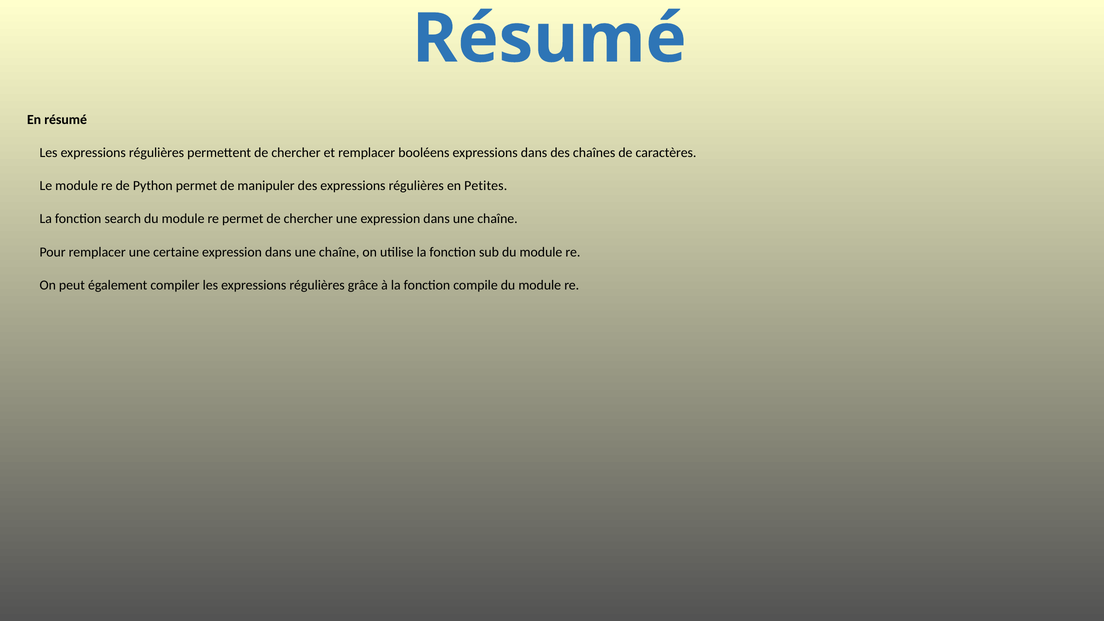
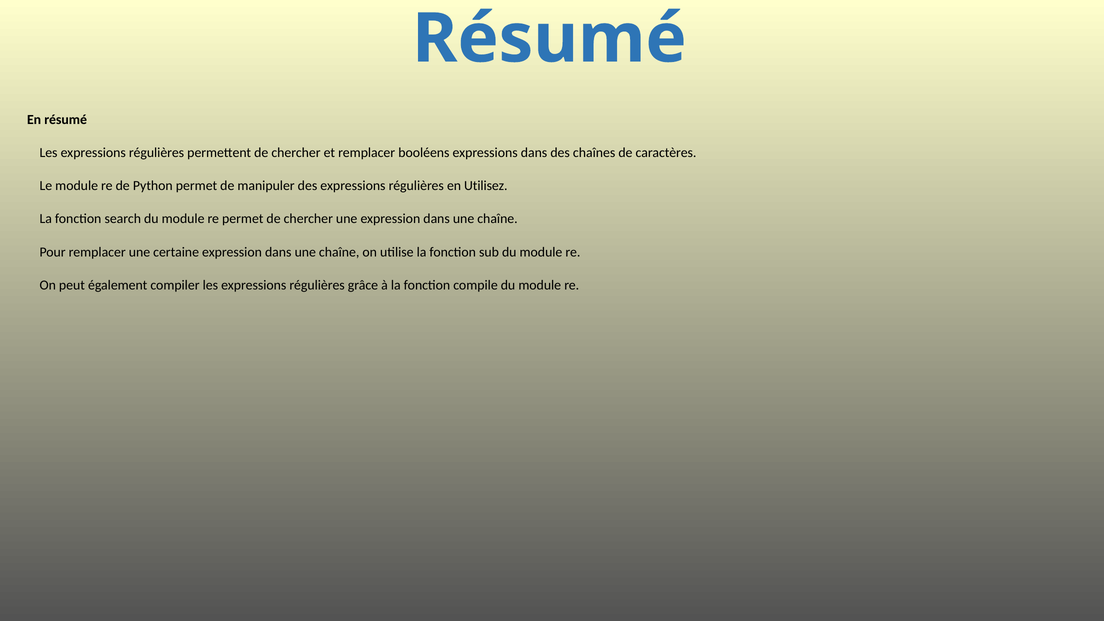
Petites: Petites -> Utilisez
